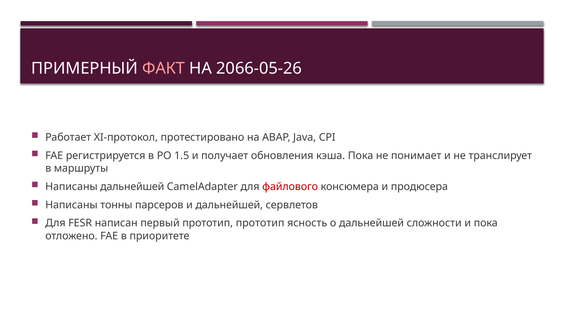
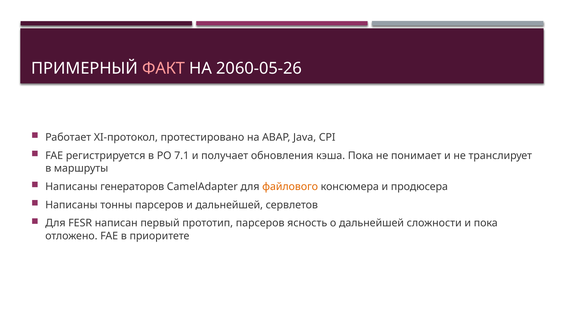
2066-05-26: 2066-05-26 -> 2060-05-26
1.5: 1.5 -> 7.1
Написаны дальнейшей: дальнейшей -> генераторов
файлового colour: red -> orange
прототип прототип: прототип -> парсеров
